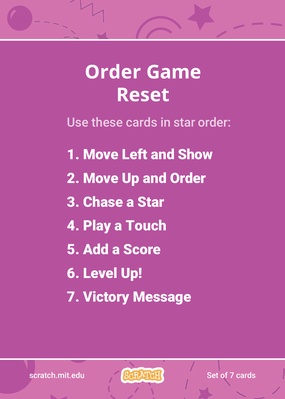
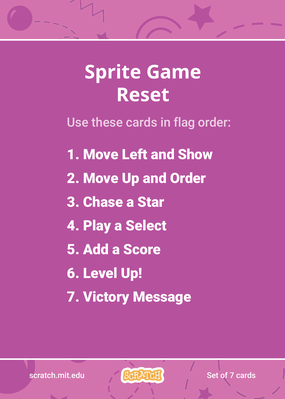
Order at (113, 72): Order -> Sprite
in star: star -> flag
Touch: Touch -> Select
